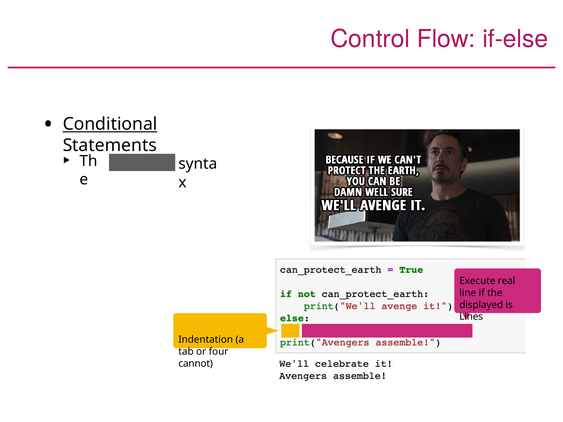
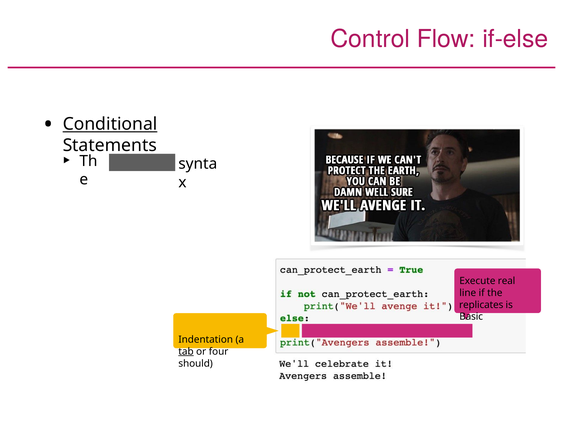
displayed: displayed -> replicates
Lines: Lines -> Basic
tab underline: none -> present
cannot: cannot -> should
